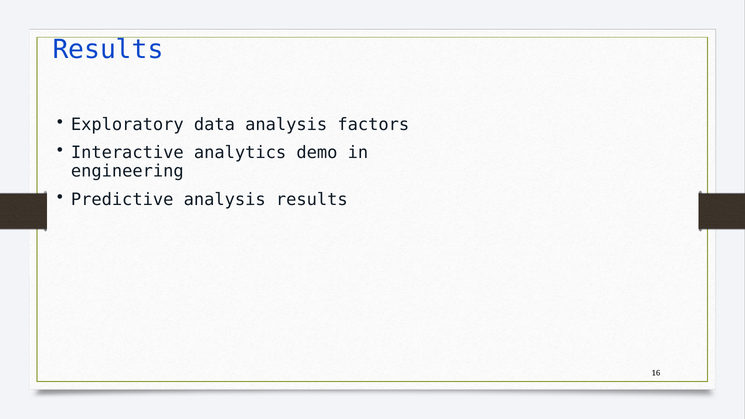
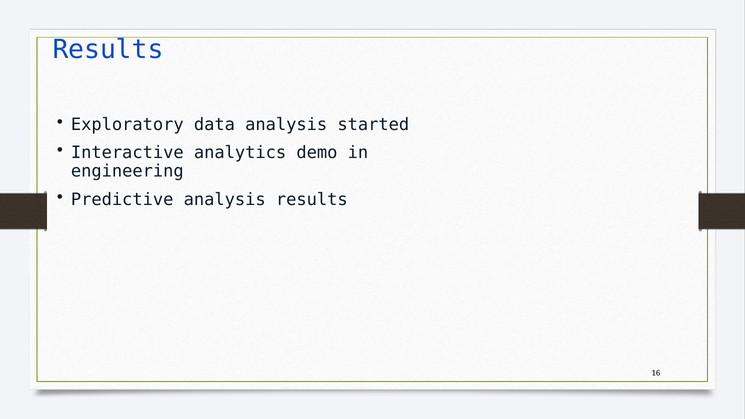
factors: factors -> started
